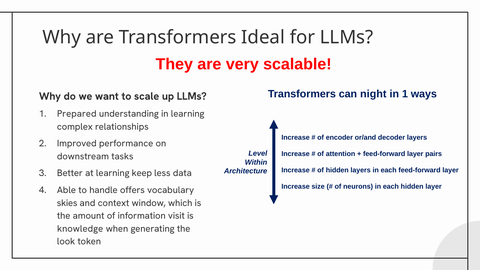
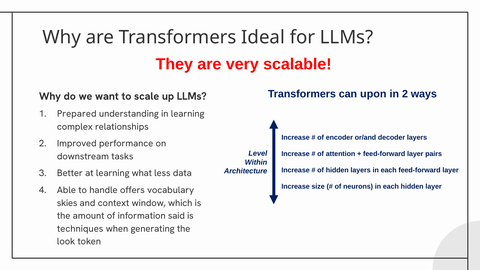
night: night -> upon
in 1: 1 -> 2
keep: keep -> what
visit: visit -> said
knowledge: knowledge -> techniques
